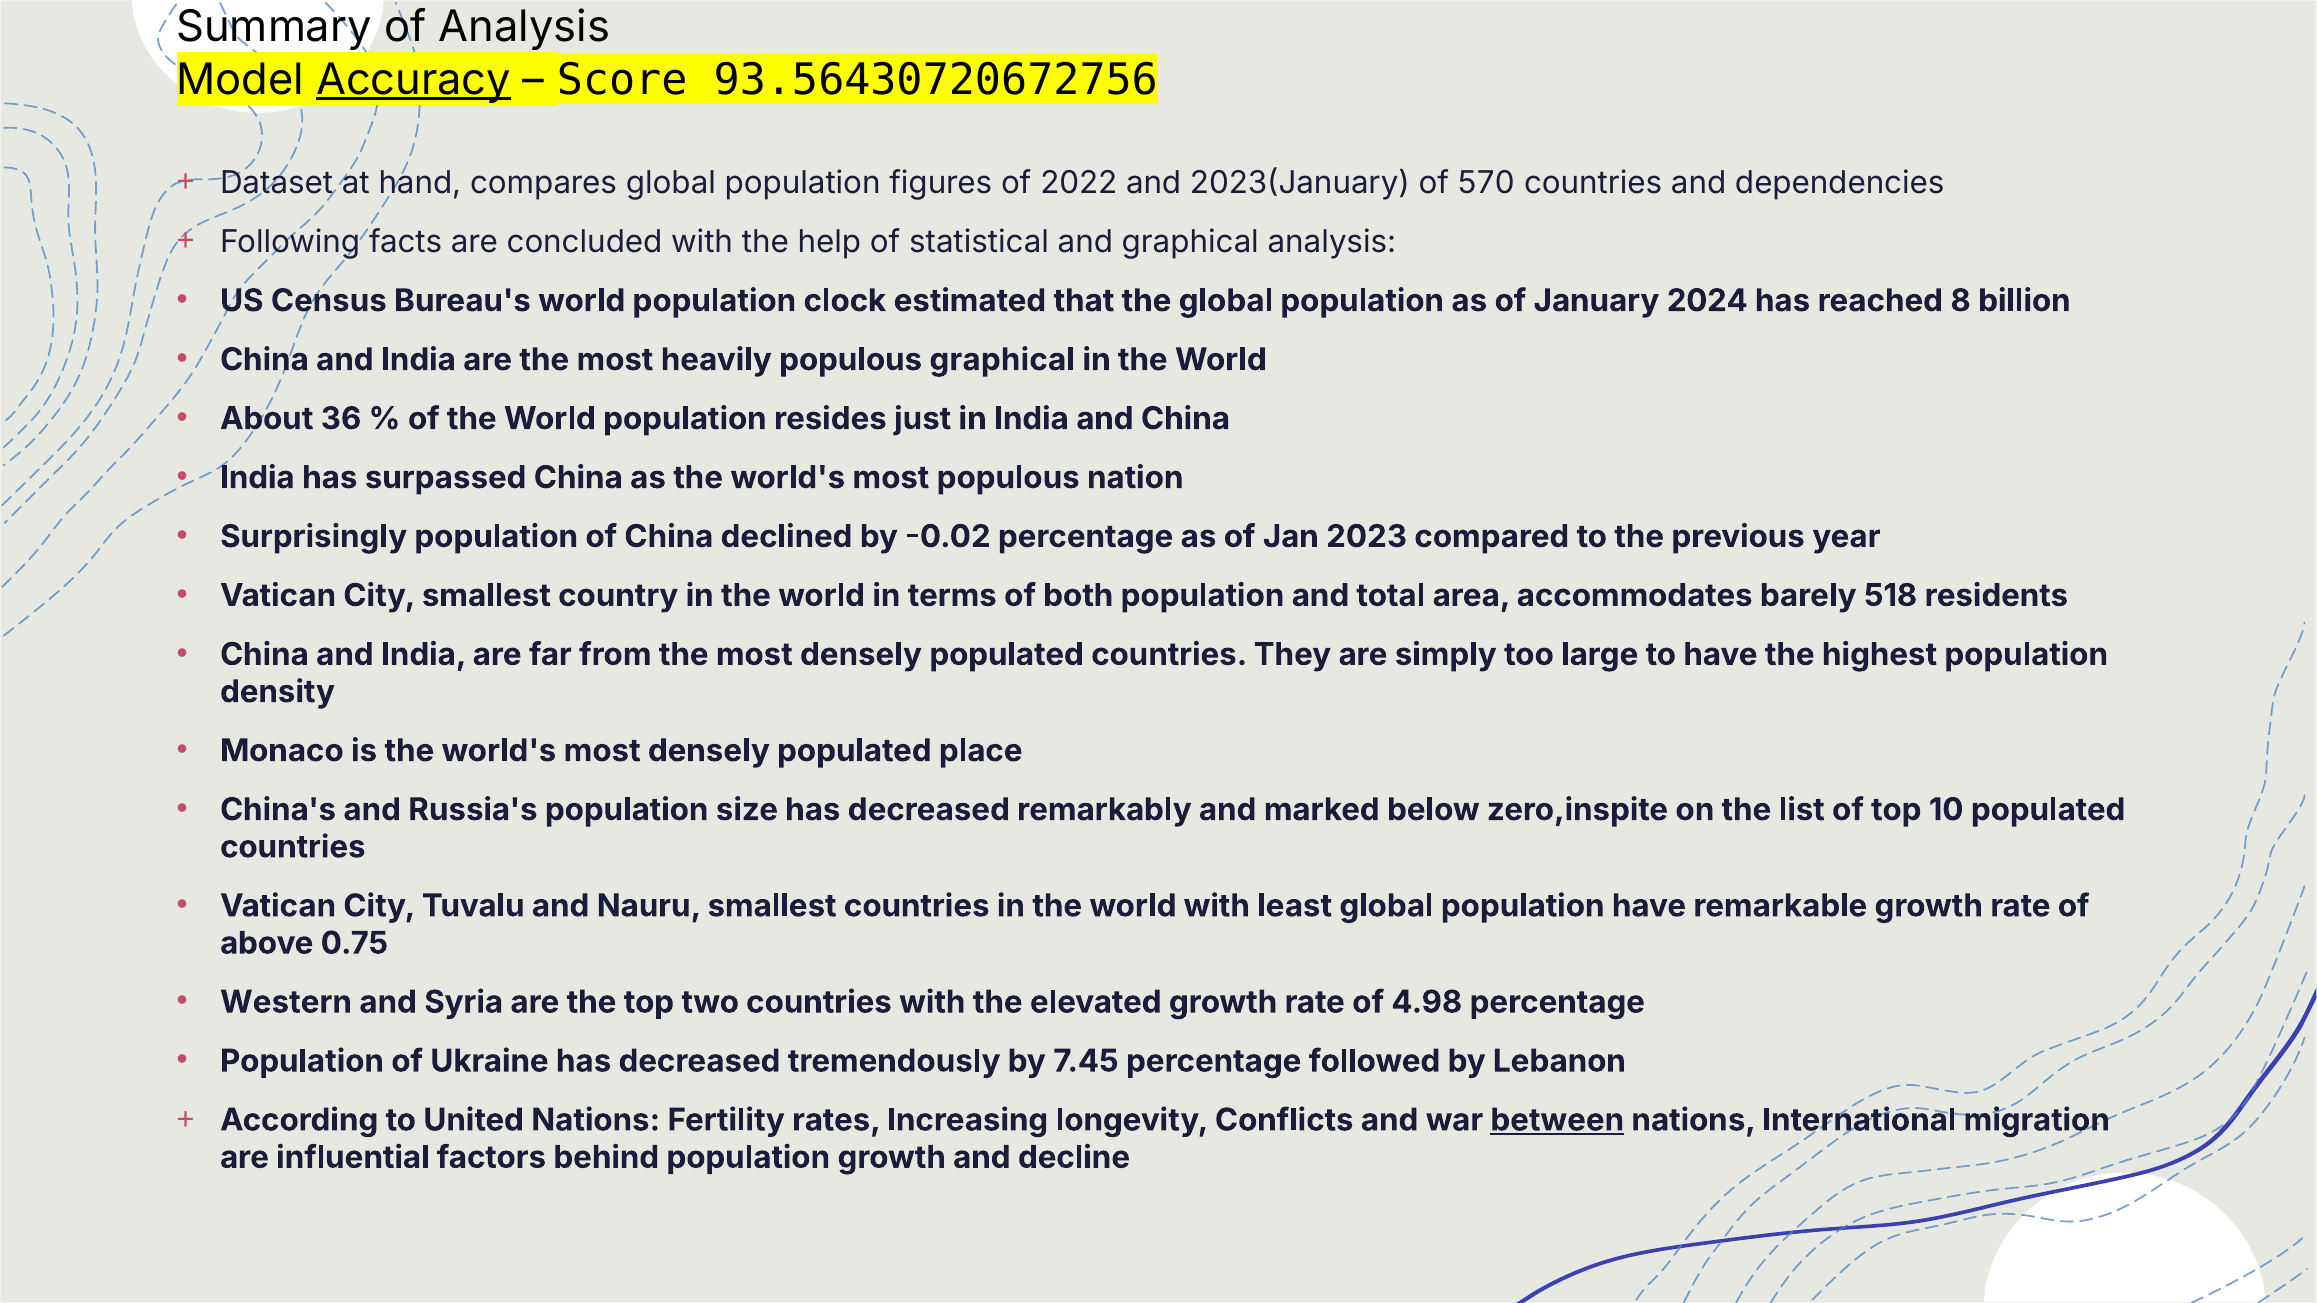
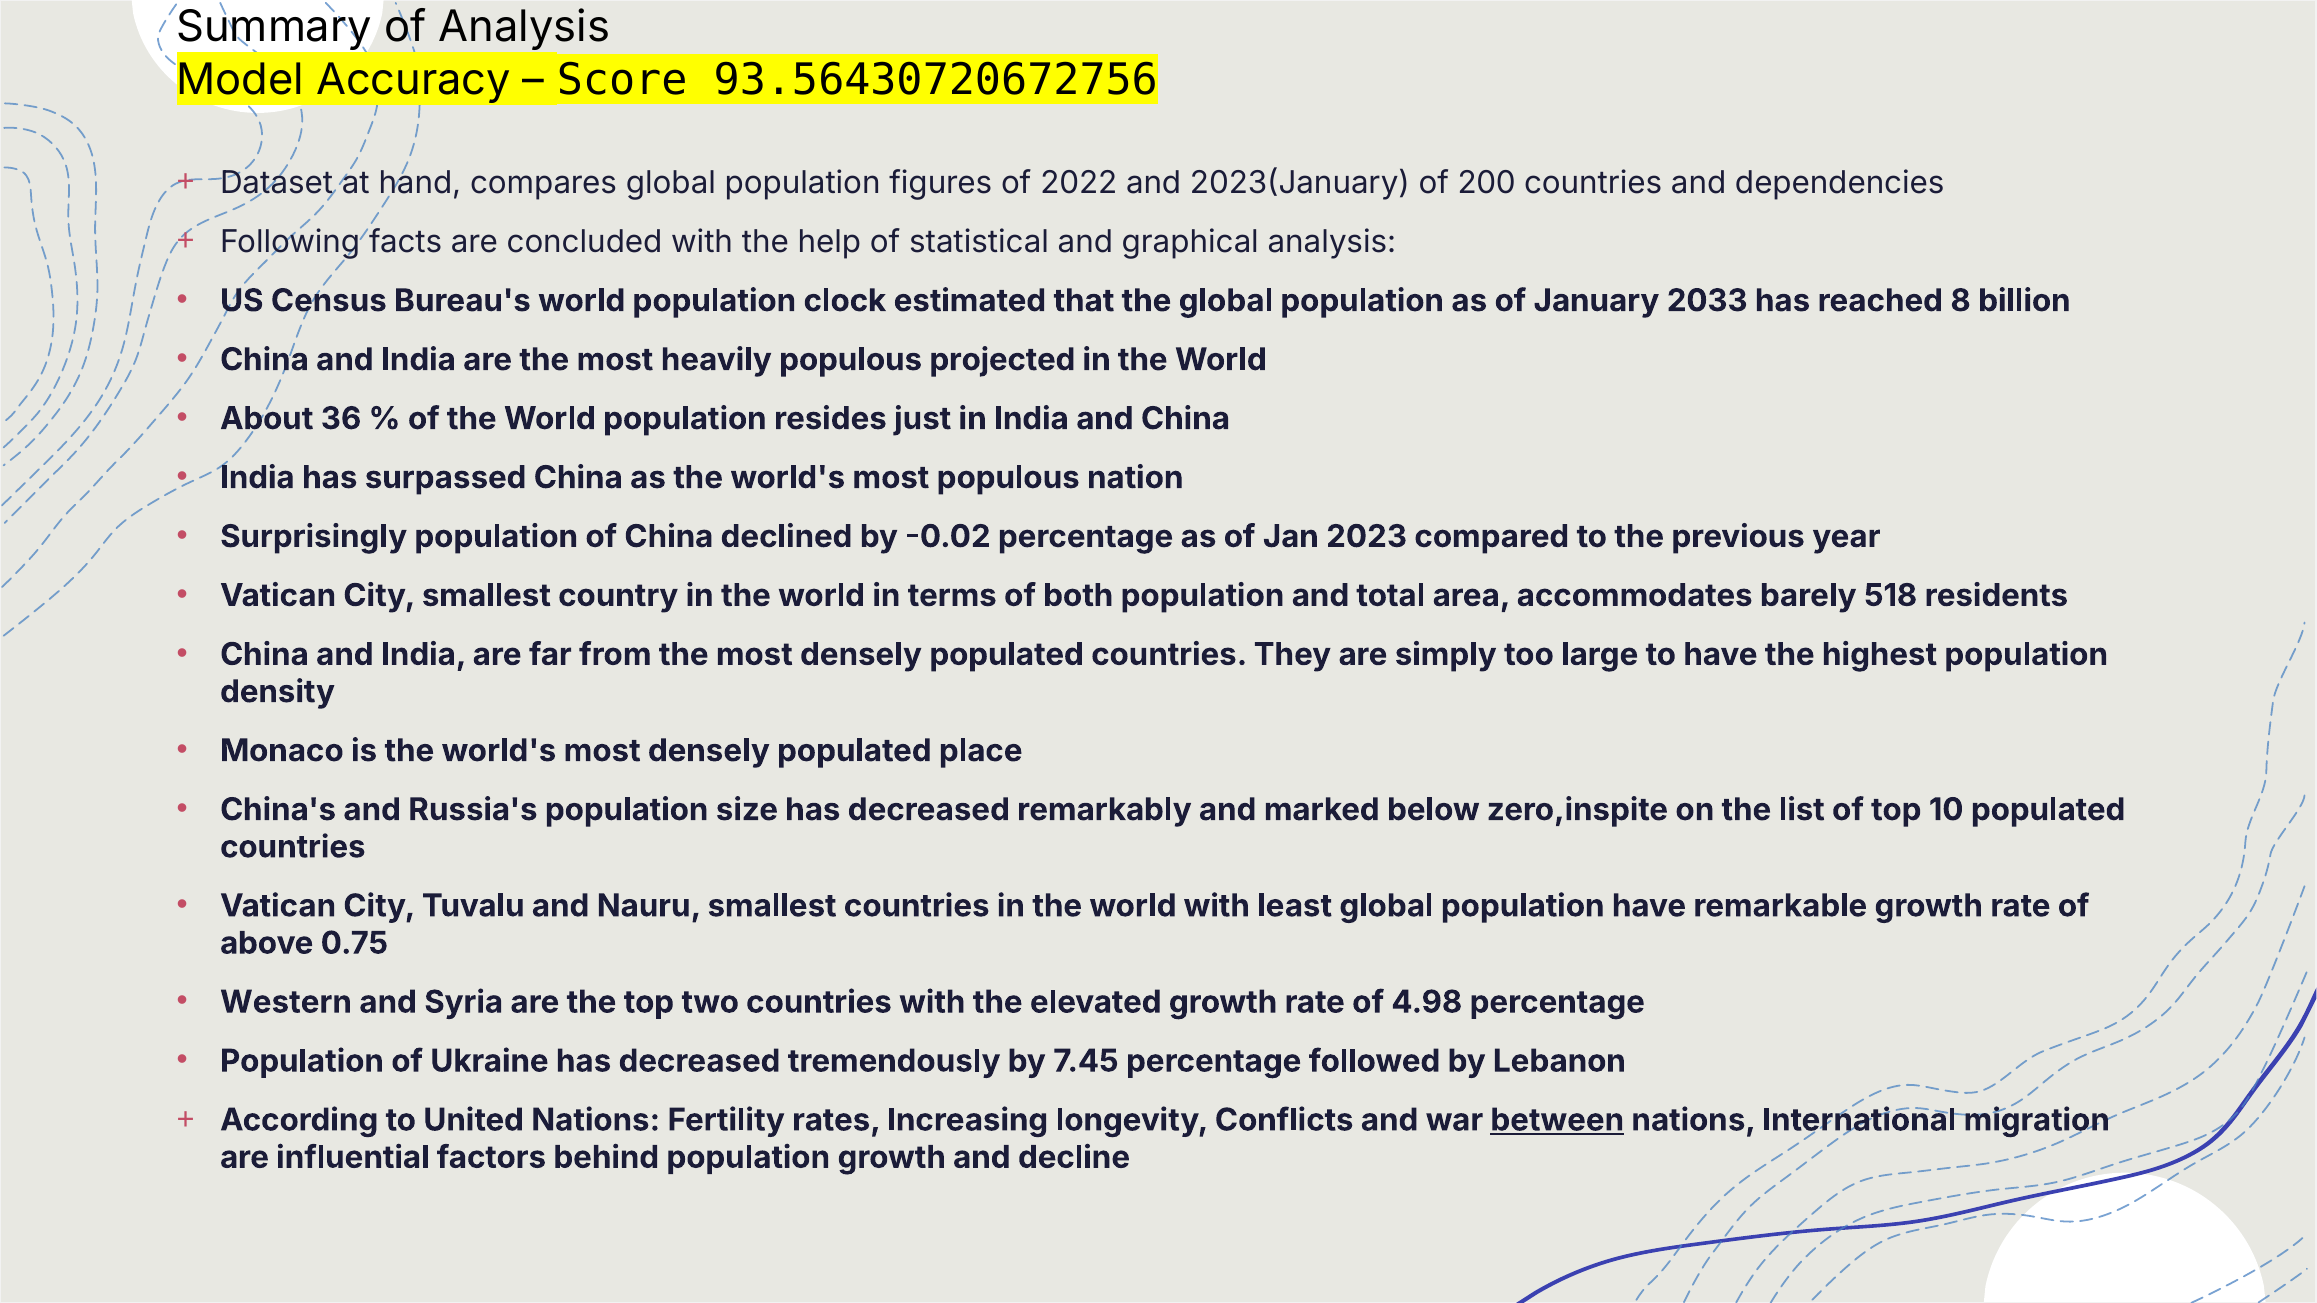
Accuracy underline: present -> none
570: 570 -> 200
2024: 2024 -> 2033
populous graphical: graphical -> projected
